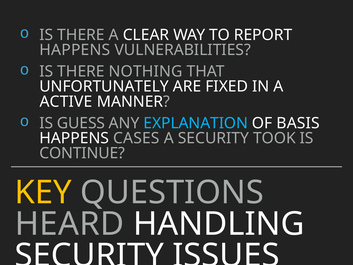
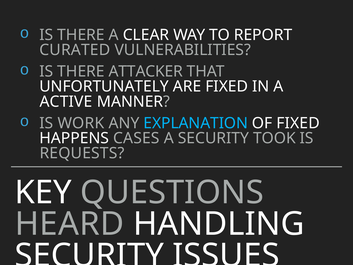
HAPPENS at (75, 50): HAPPENS -> CURATED
NOTHING: NOTHING -> ATTACKER
GUESS: GUESS -> WORK
OF BASIS: BASIS -> FIXED
CONTINUE: CONTINUE -> REQUESTS
KEY colour: yellow -> white
